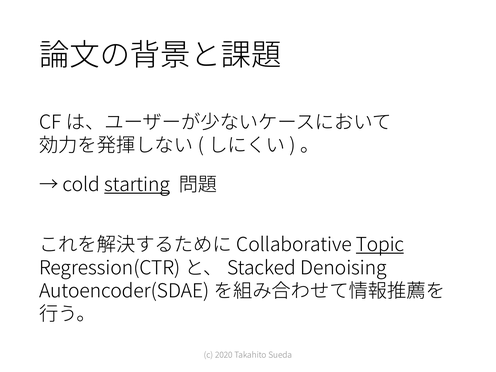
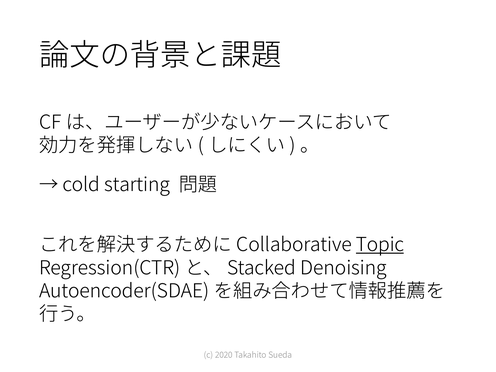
starting underline: present -> none
